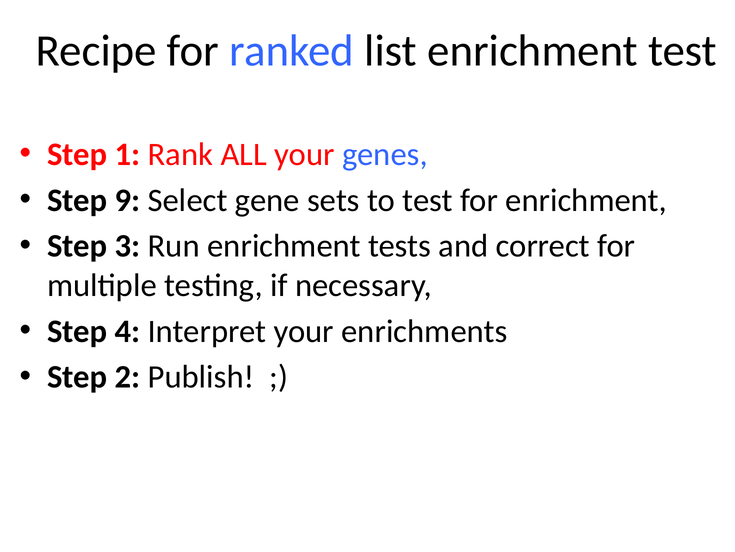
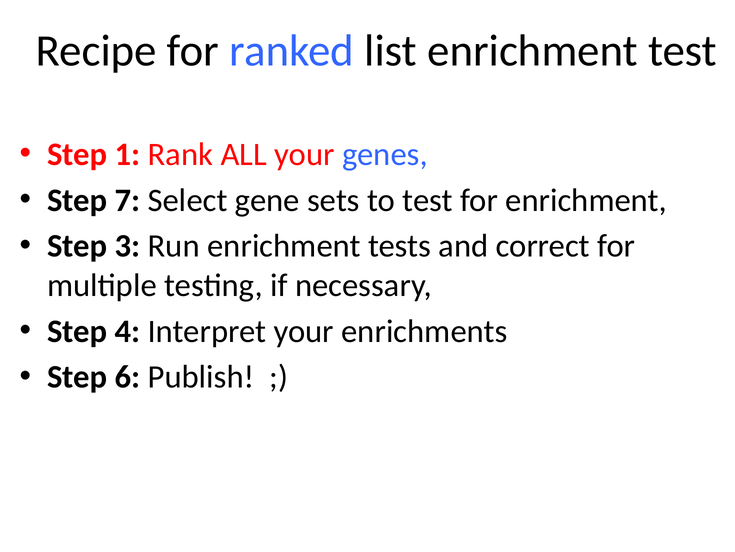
9: 9 -> 7
2: 2 -> 6
